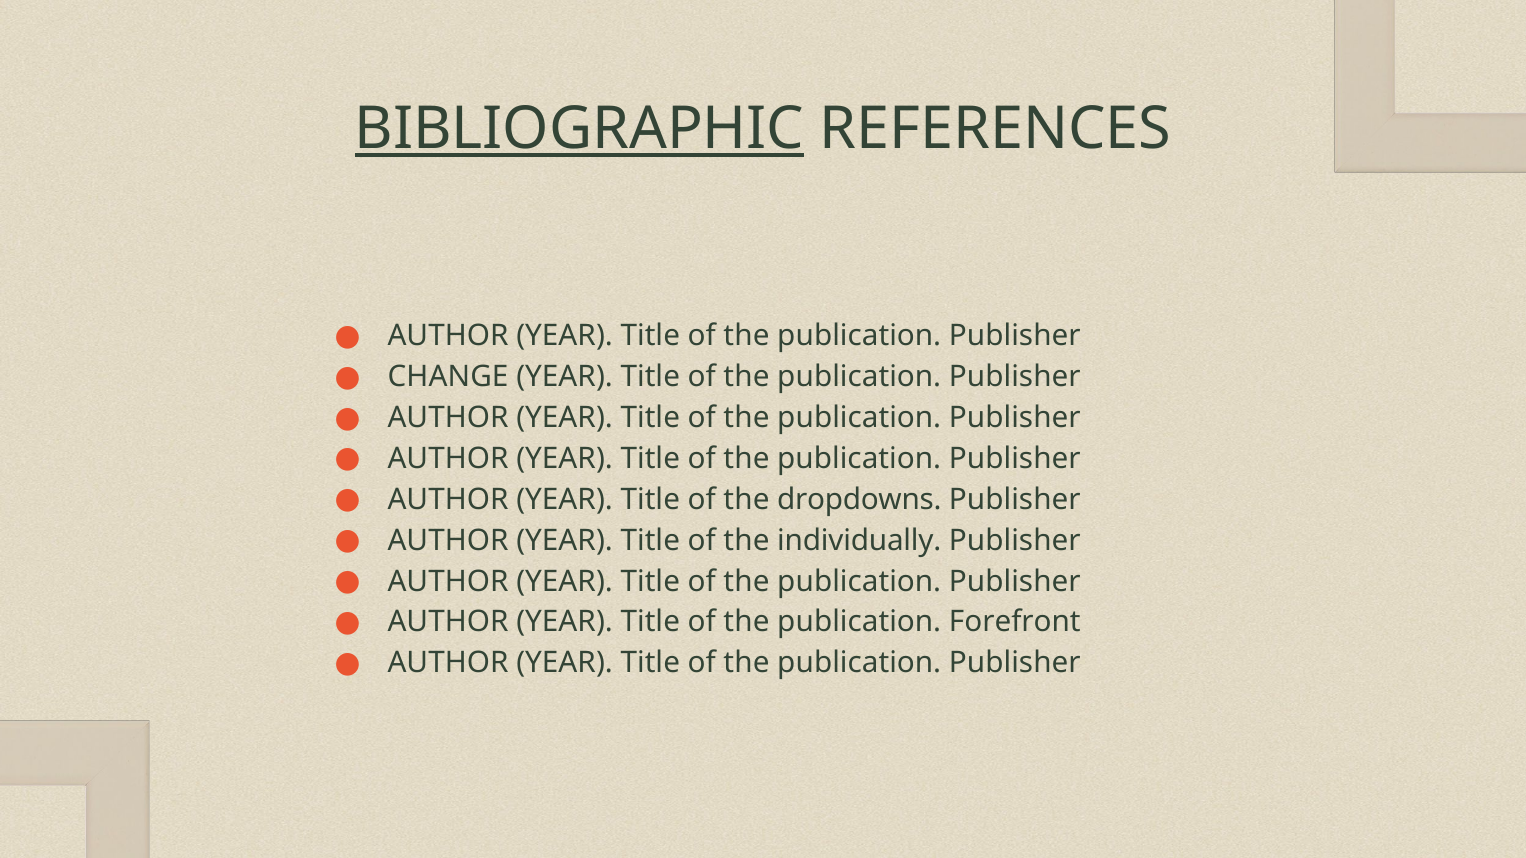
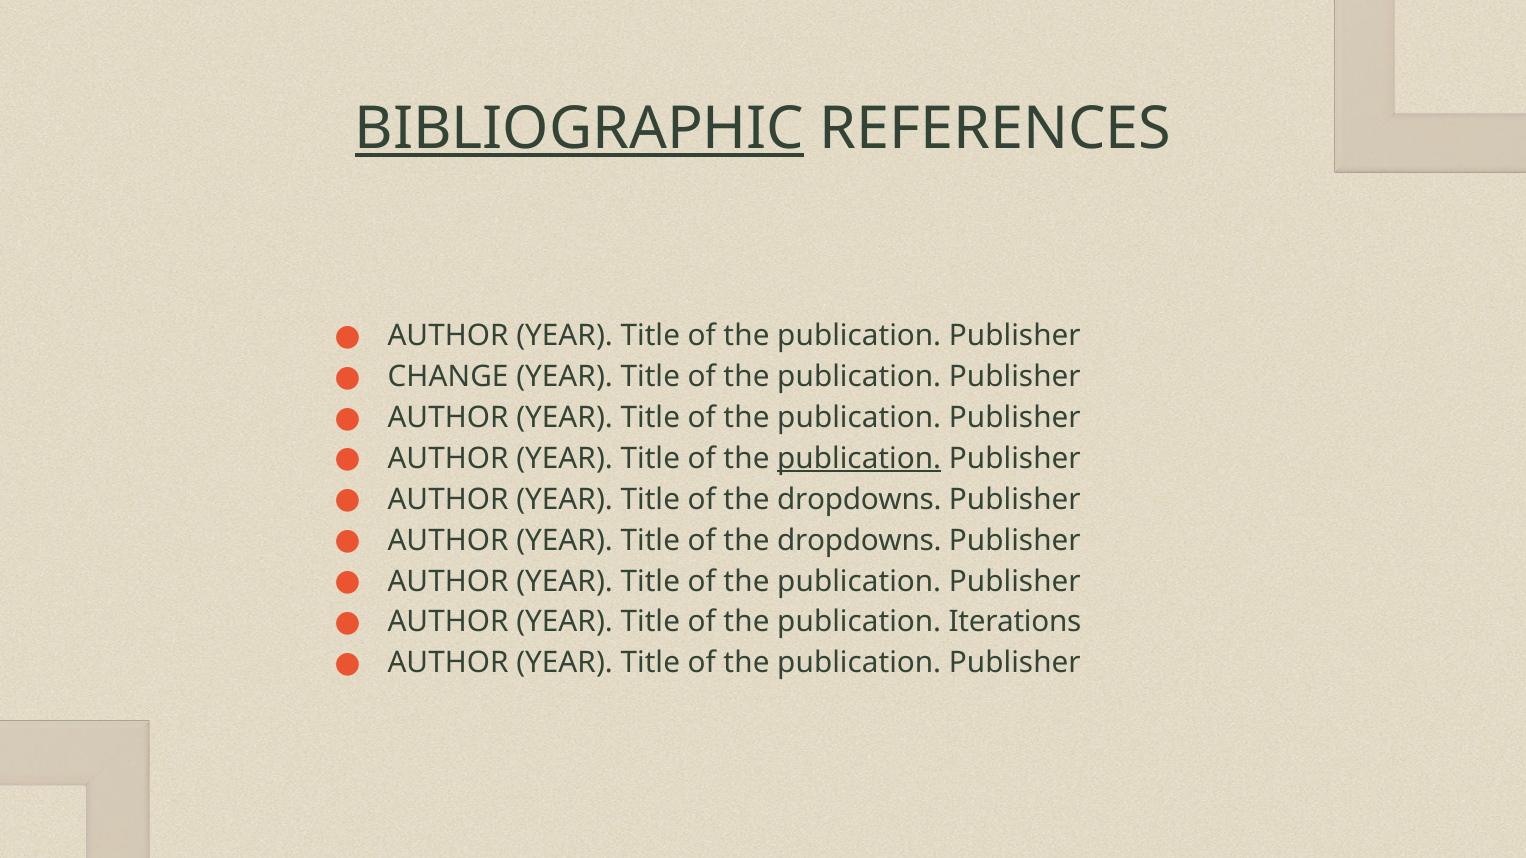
publication at (859, 459) underline: none -> present
individually at (859, 541): individually -> dropdowns
Forefront: Forefront -> Iterations
